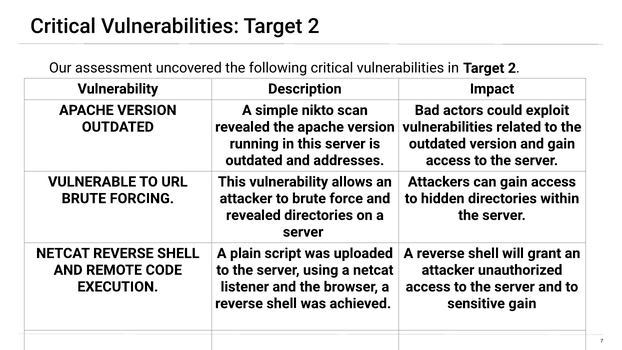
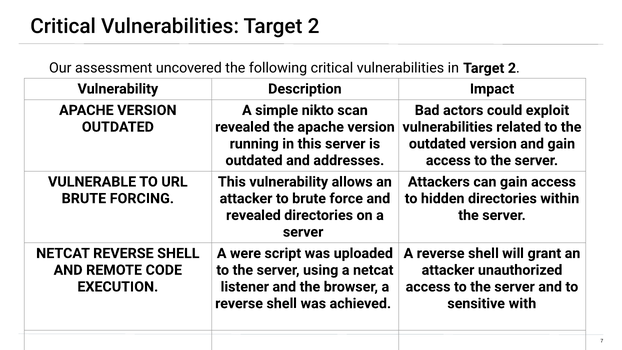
plain: plain -> were
sensitive gain: gain -> with
